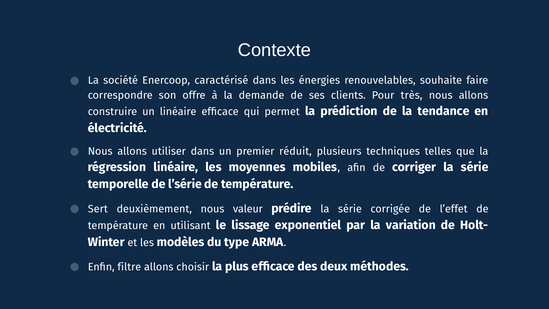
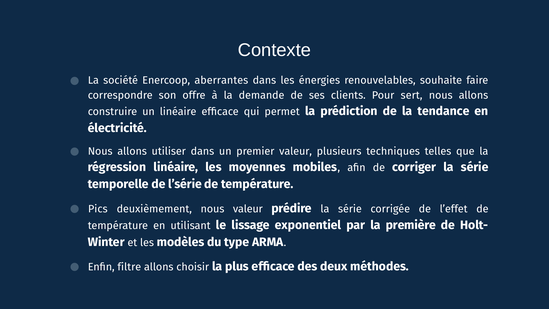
caractérisé: caractérisé -> aberrantes
très: très -> sert
premier réduit: réduit -> valeur
Sert: Sert -> Pics
variation: variation -> première
